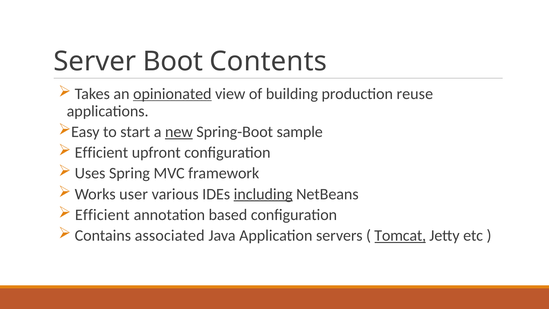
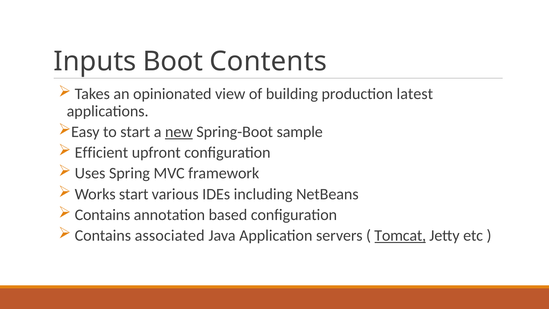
Server: Server -> Inputs
opinionated underline: present -> none
reuse: reuse -> latest
Works user: user -> start
including underline: present -> none
Efficient at (102, 215): Efficient -> Contains
